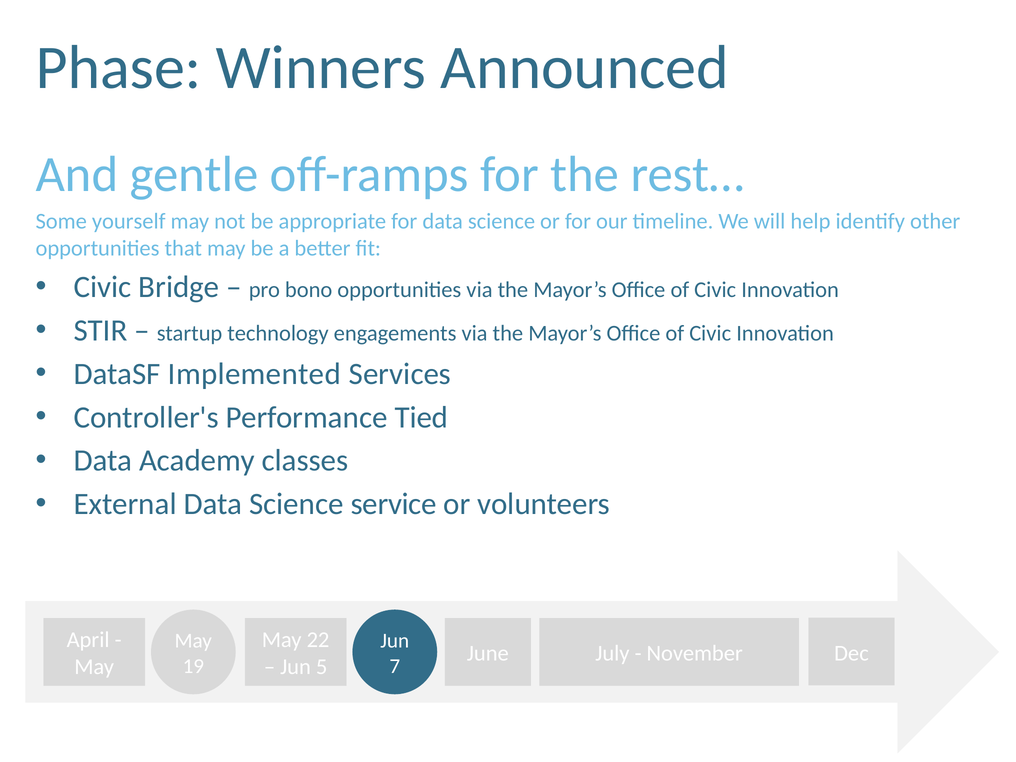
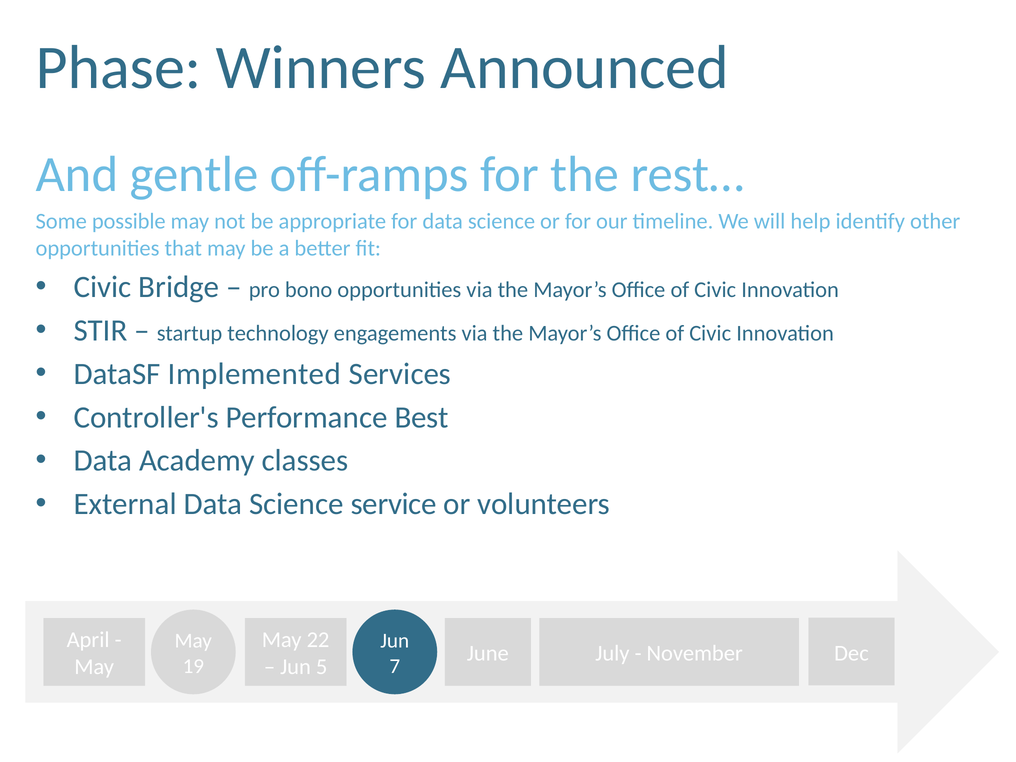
yourself: yourself -> possible
Tied: Tied -> Best
